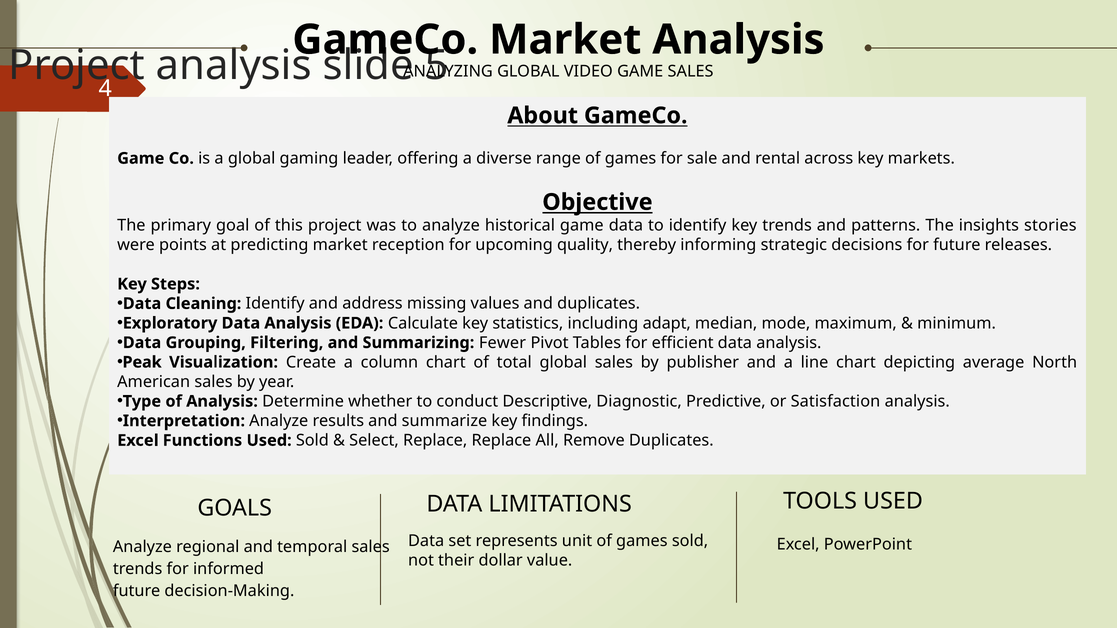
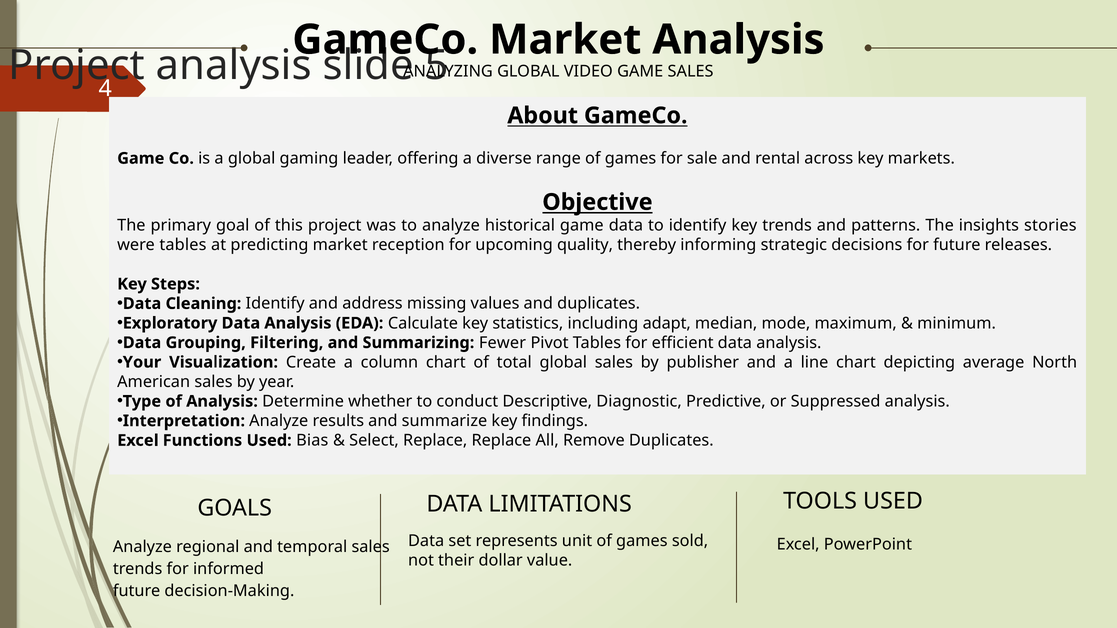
were points: points -> tables
Peak: Peak -> Your
Satisfaction: Satisfaction -> Suppressed
Used Sold: Sold -> Bias
